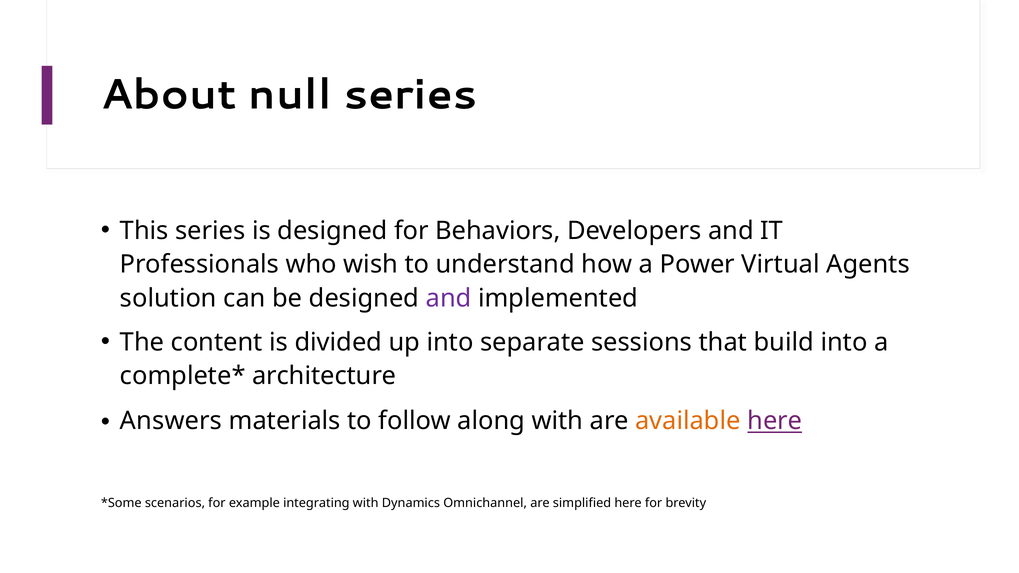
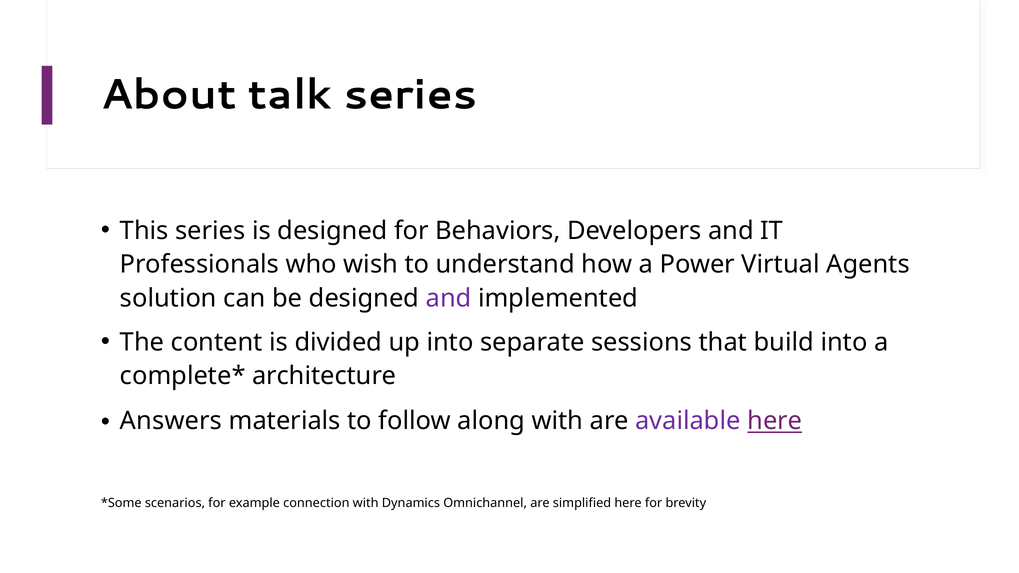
null: null -> talk
available colour: orange -> purple
integrating: integrating -> connection
